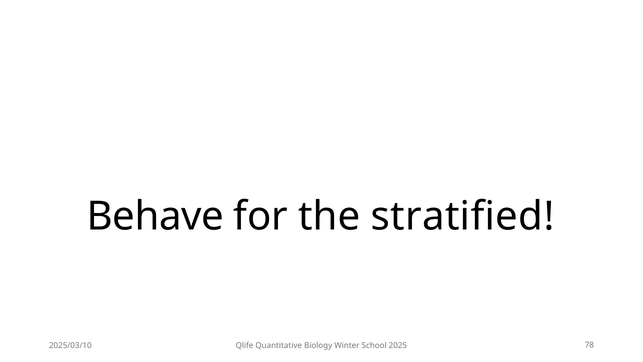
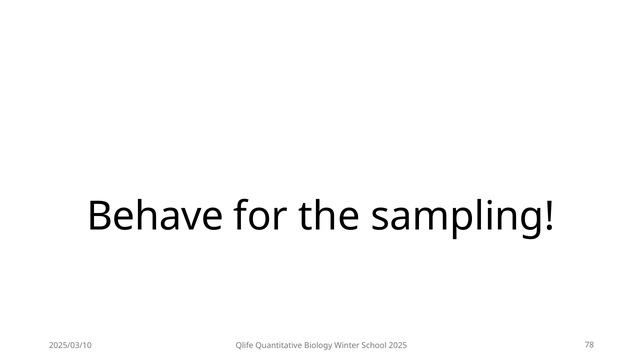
stratified: stratified -> sampling
